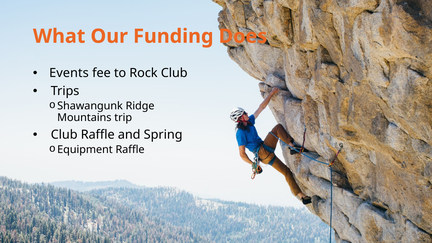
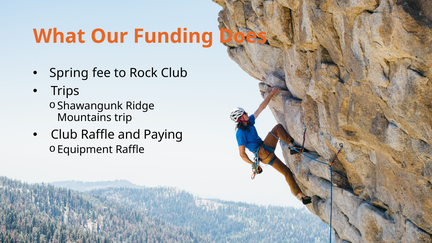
Events: Events -> Spring
Spring: Spring -> Paying
